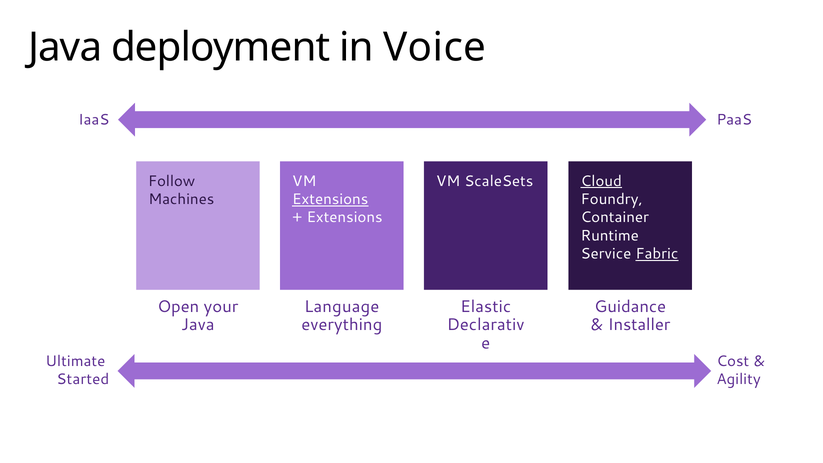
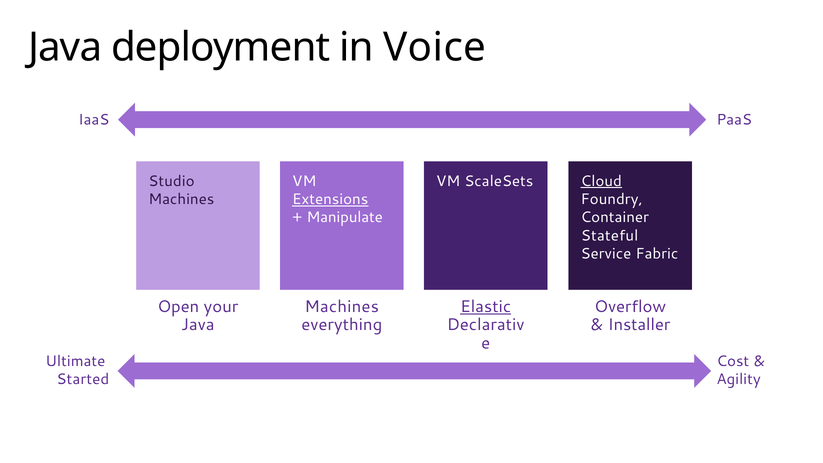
Follow: Follow -> Studio
Extensions at (345, 217): Extensions -> Manipulate
Runtime: Runtime -> Stateful
Fabric underline: present -> none
Language at (342, 307): Language -> Machines
Elastic underline: none -> present
Guidance: Guidance -> Overflow
